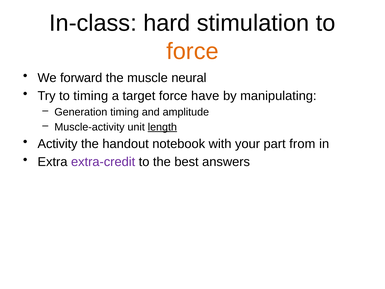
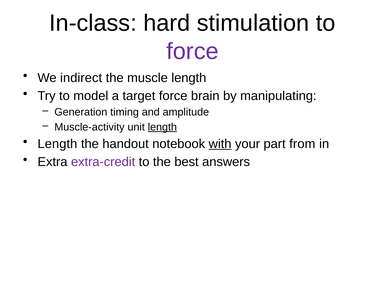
force at (192, 51) colour: orange -> purple
forward: forward -> indirect
muscle neural: neural -> length
to timing: timing -> model
have: have -> brain
Activity at (58, 144): Activity -> Length
with underline: none -> present
